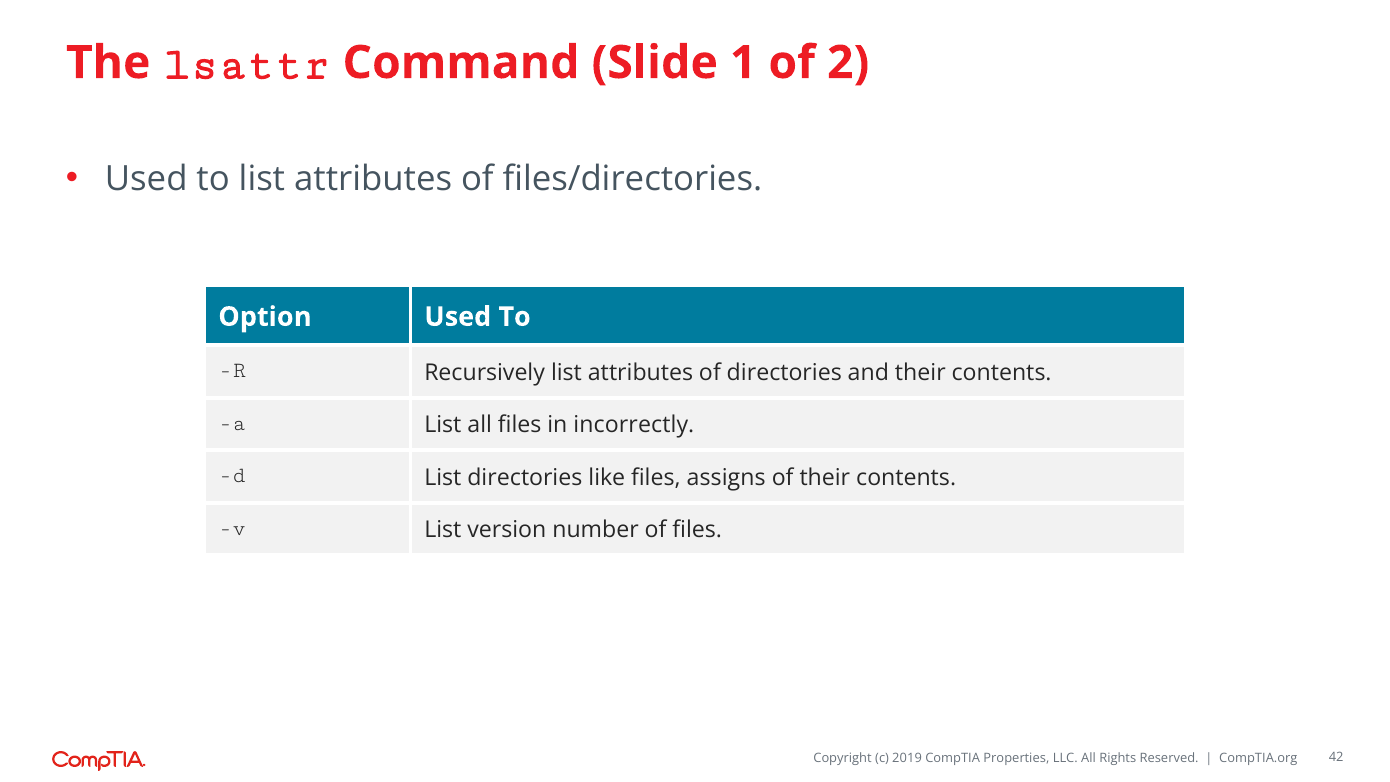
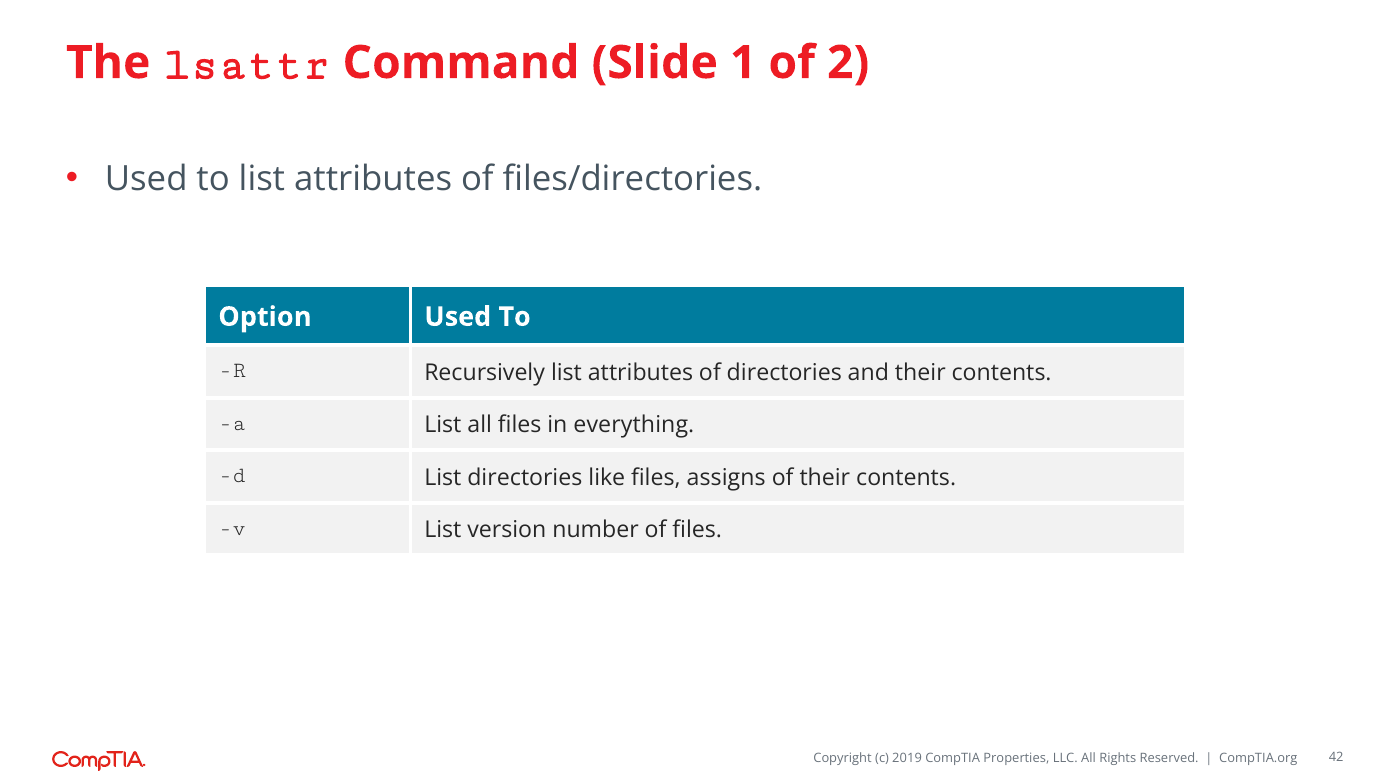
incorrectly: incorrectly -> everything
